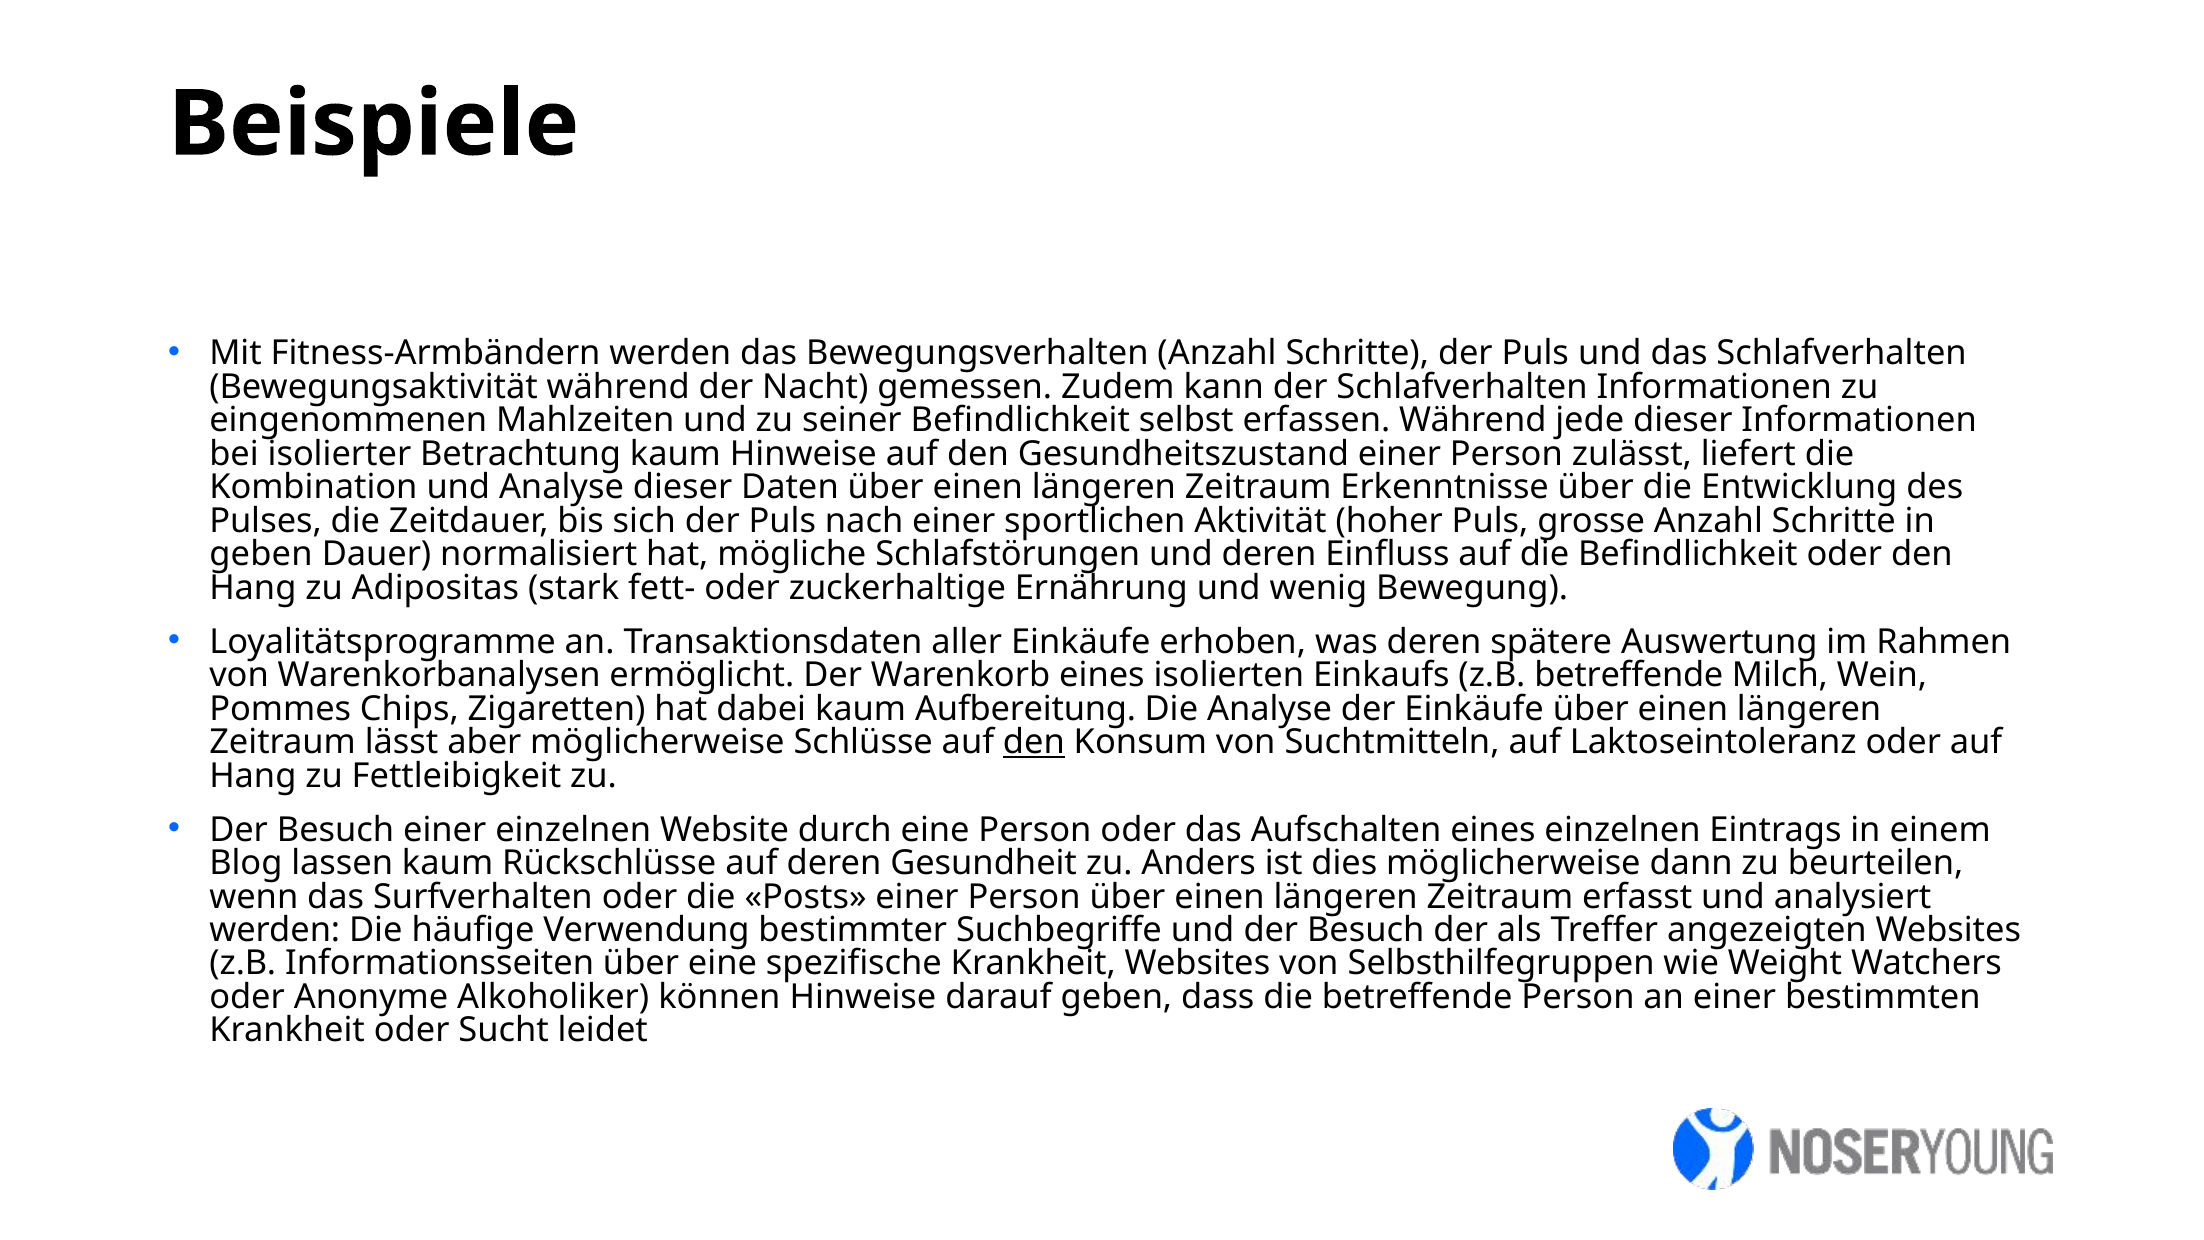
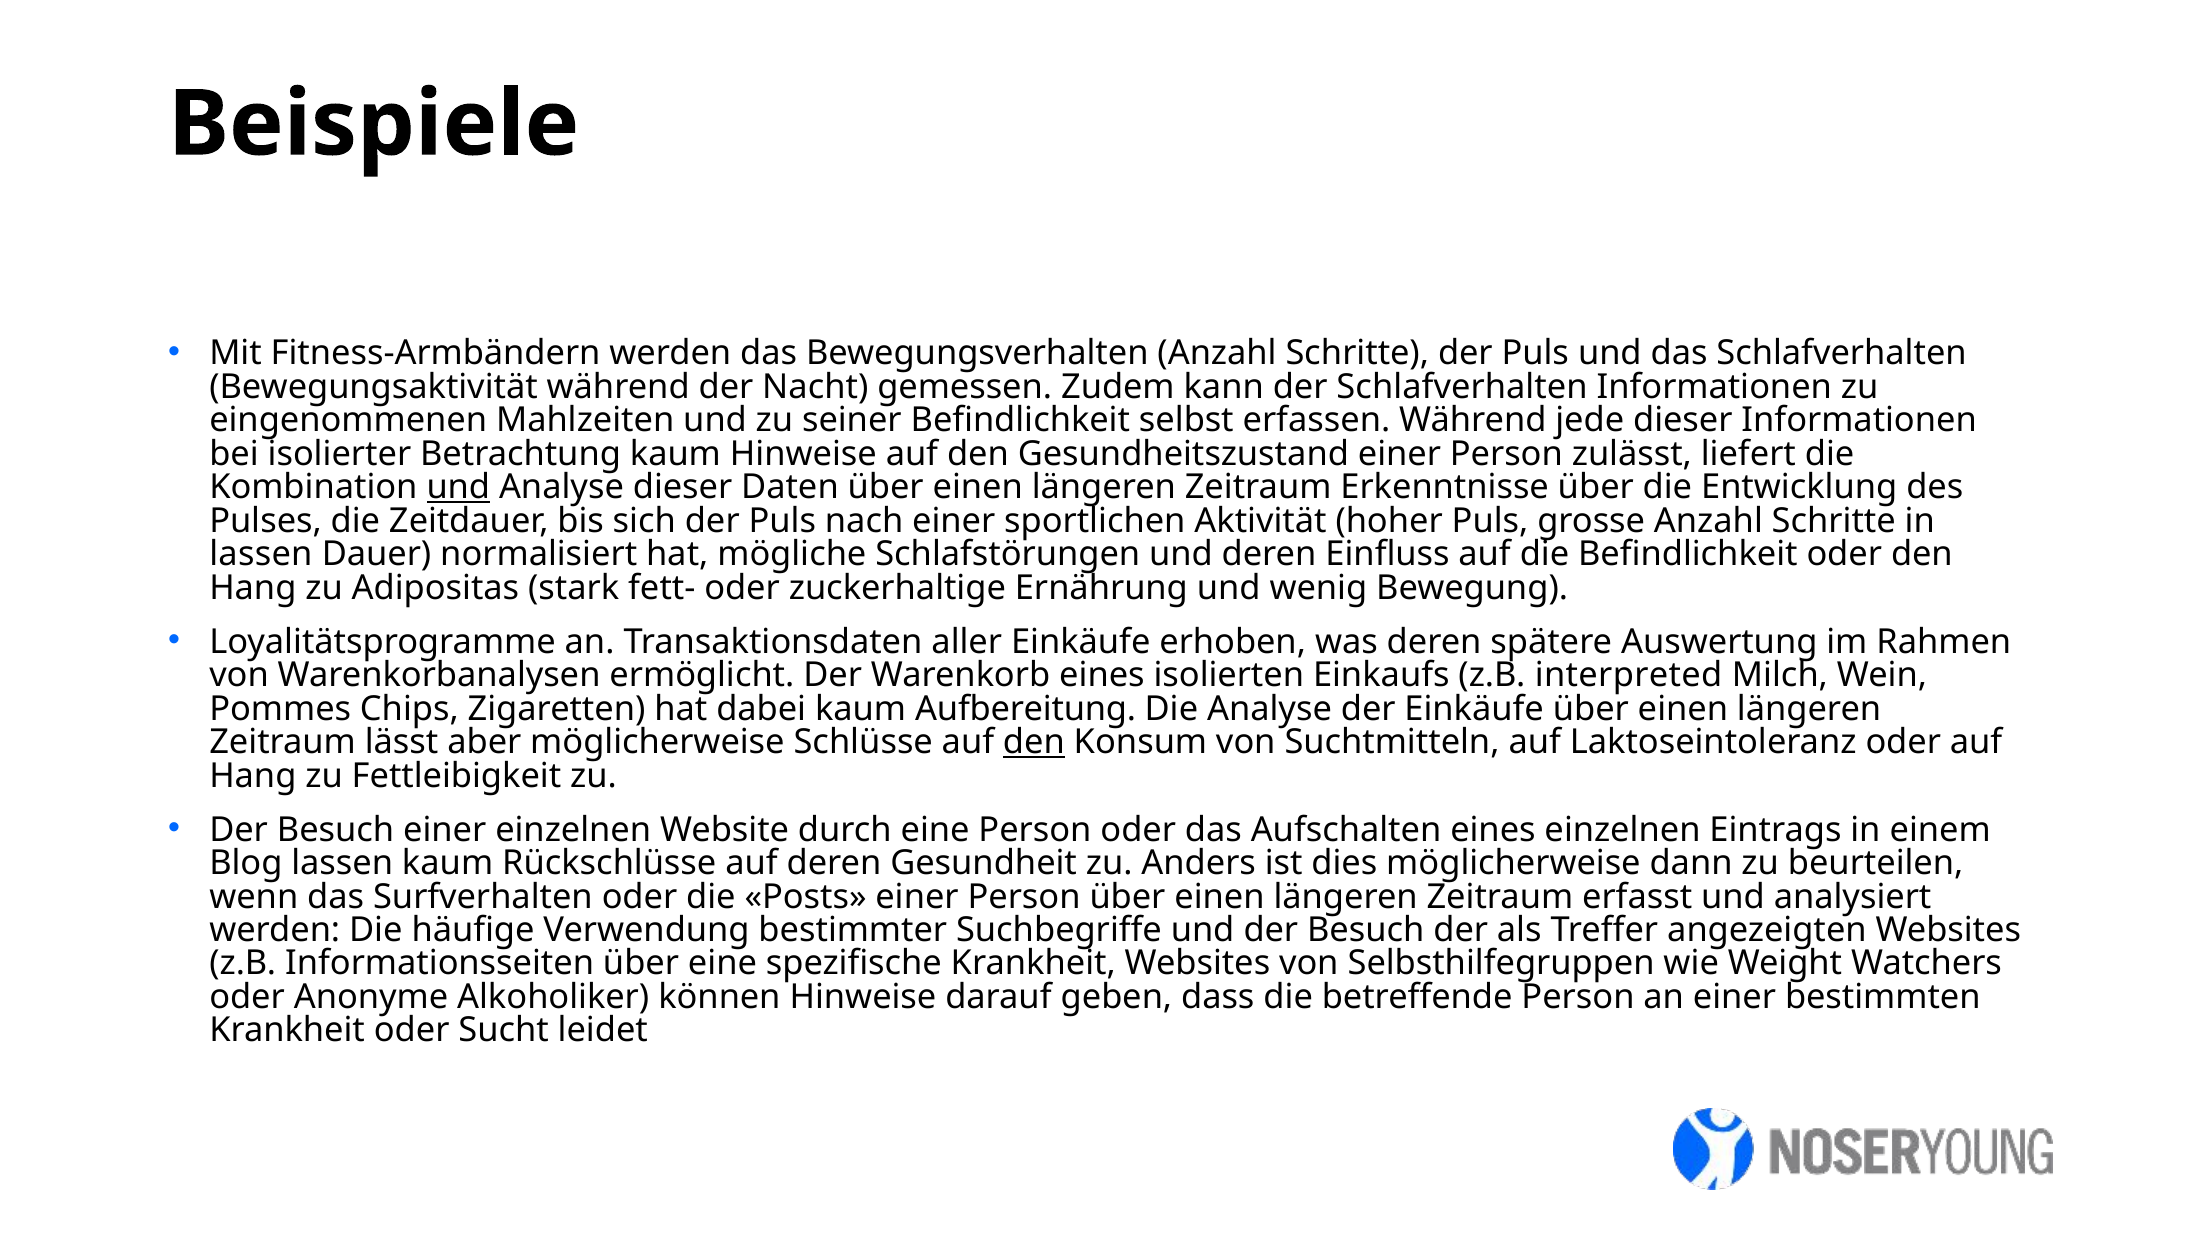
und at (458, 487) underline: none -> present
geben at (261, 554): geben -> lassen
z.B betreffende: betreffende -> interpreted
